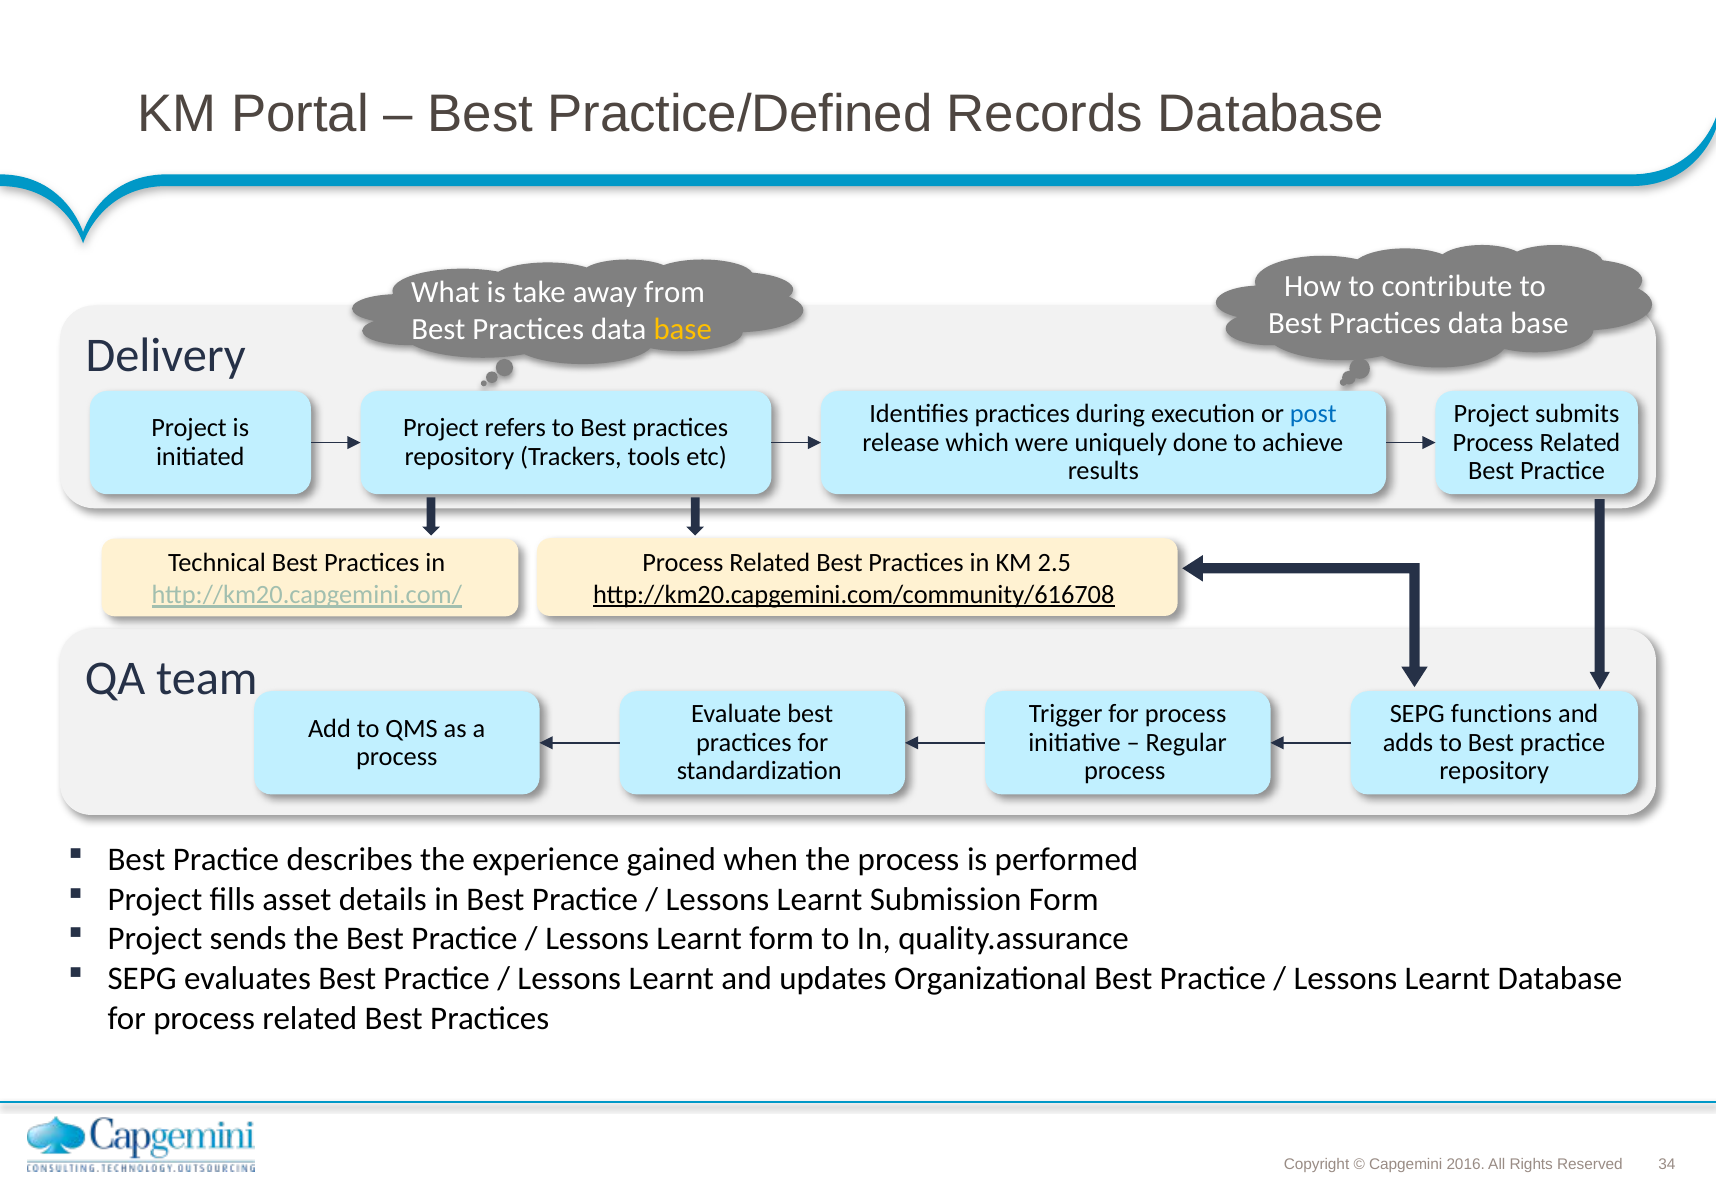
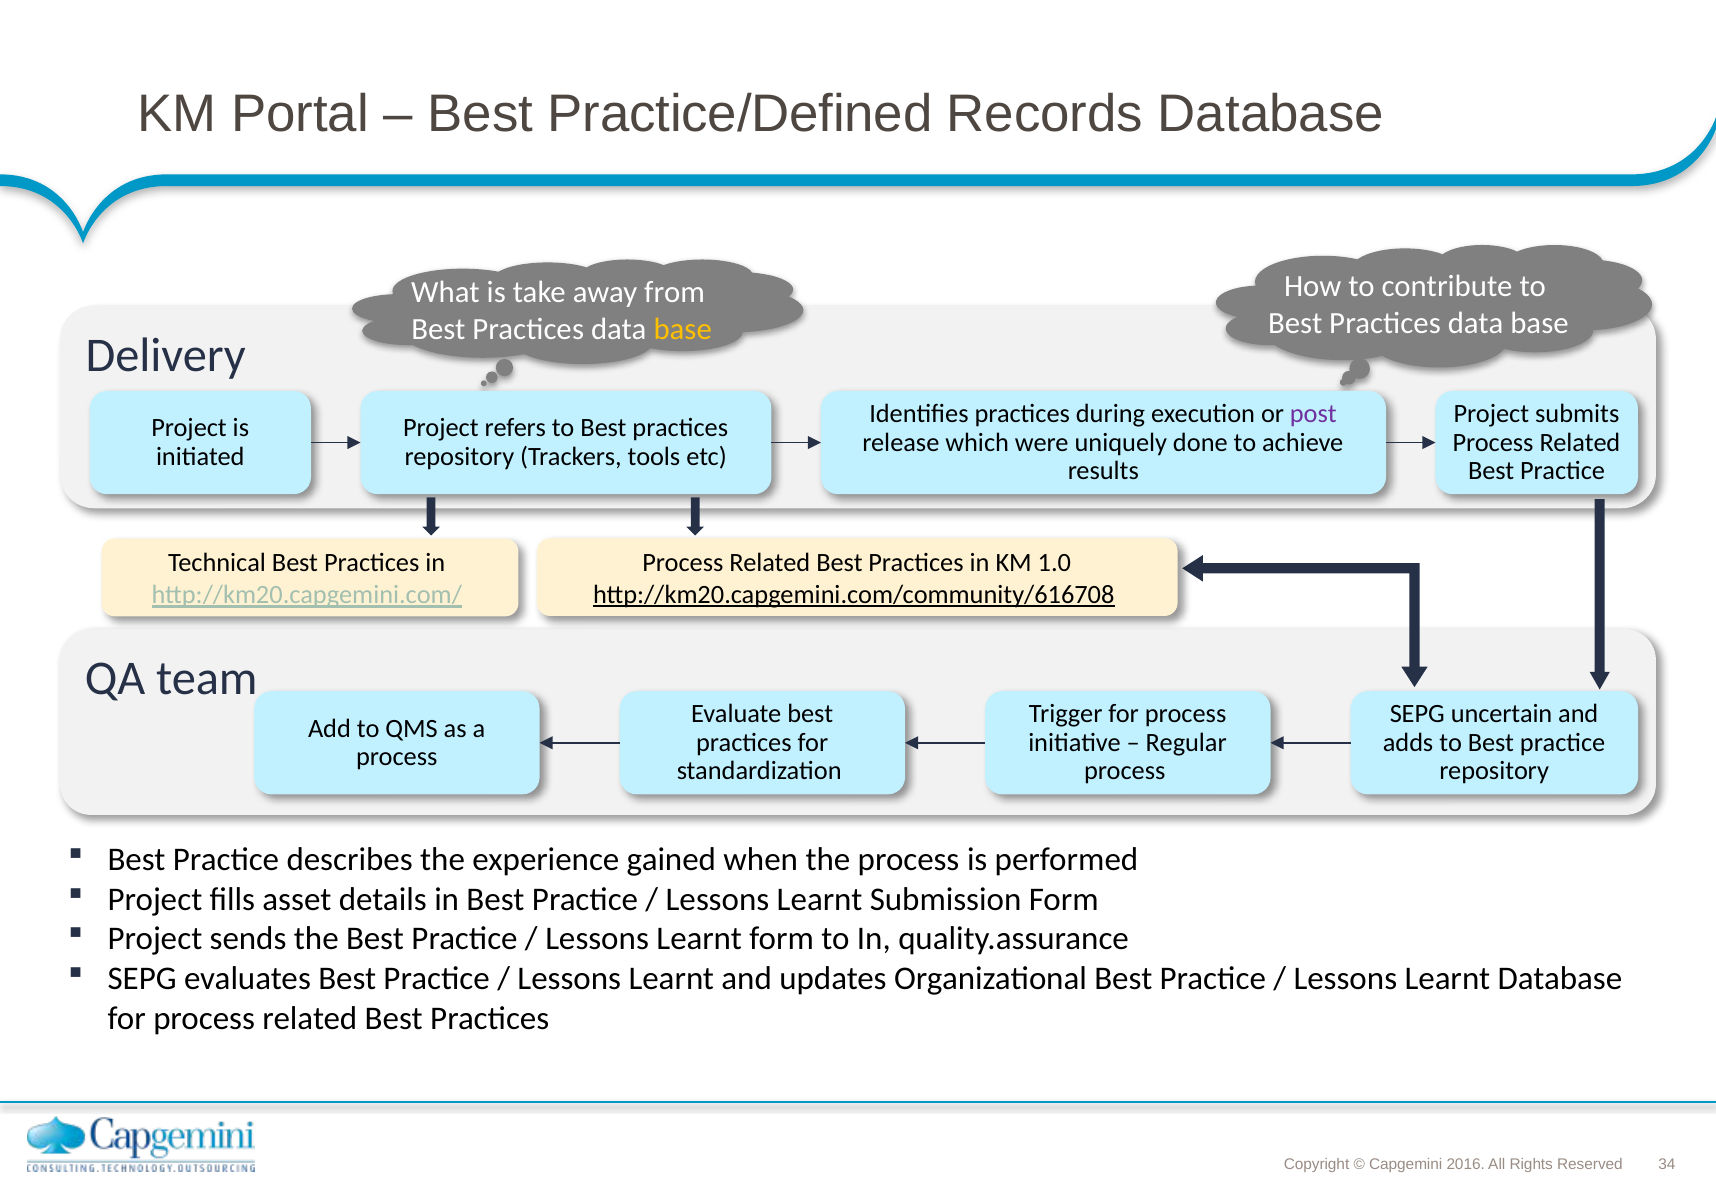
post colour: blue -> purple
2.5: 2.5 -> 1.0
functions: functions -> uncertain
